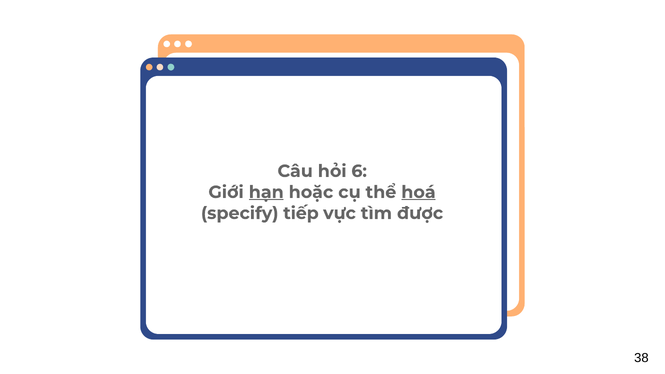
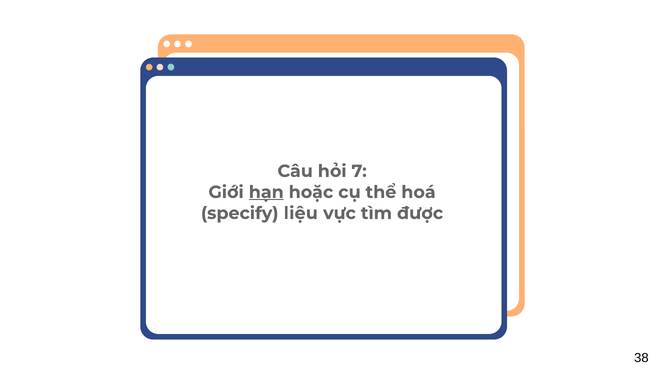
6: 6 -> 7
hoá underline: present -> none
tiếp: tiếp -> liệu
